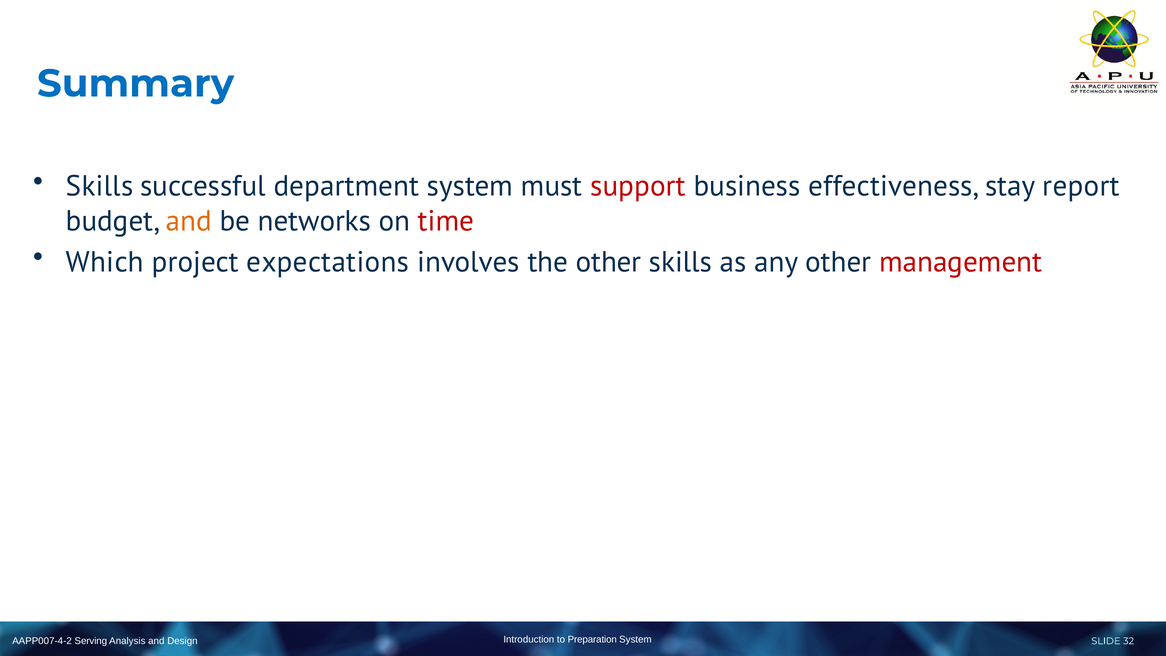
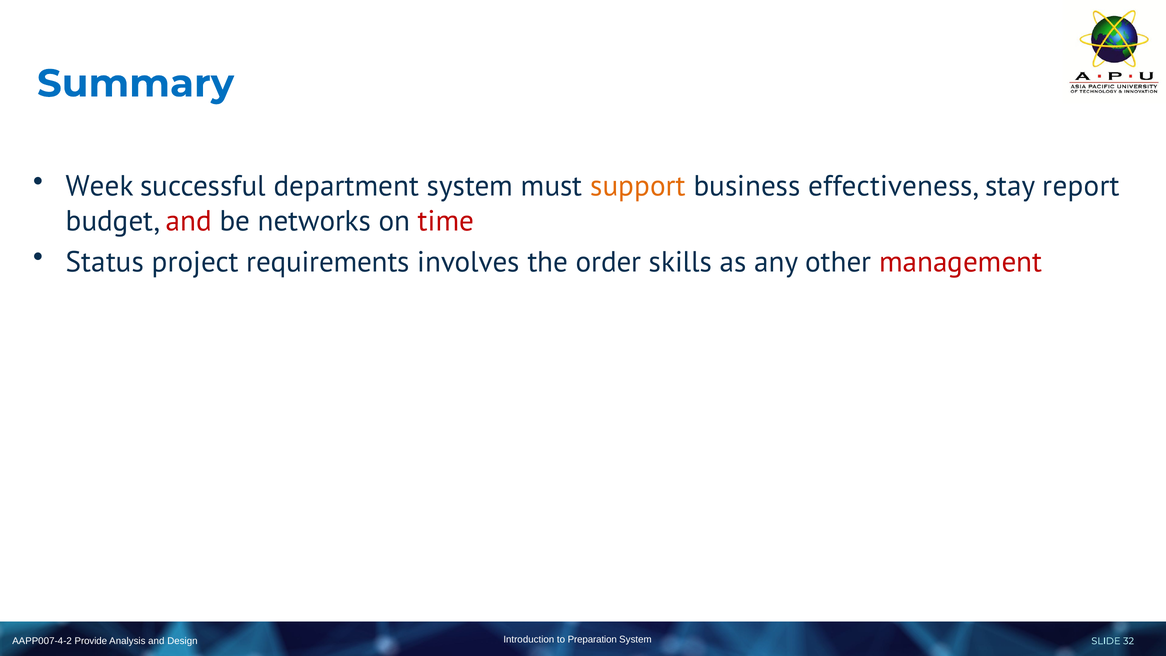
Skills at (100, 186): Skills -> Week
support colour: red -> orange
and at (189, 221) colour: orange -> red
Which: Which -> Status
expectations: expectations -> requirements
the other: other -> order
Serving: Serving -> Provide
